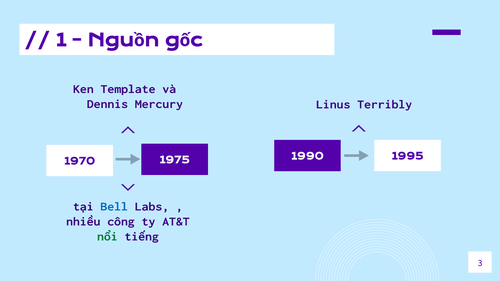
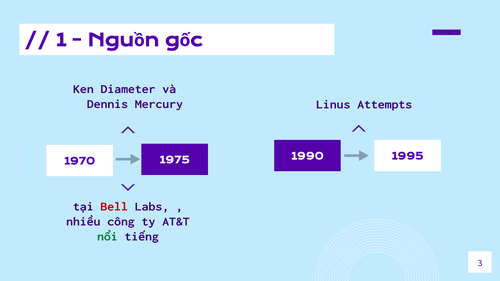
Template: Template -> Diameter
Terribly: Terribly -> Attempts
Bell colour: blue -> red
